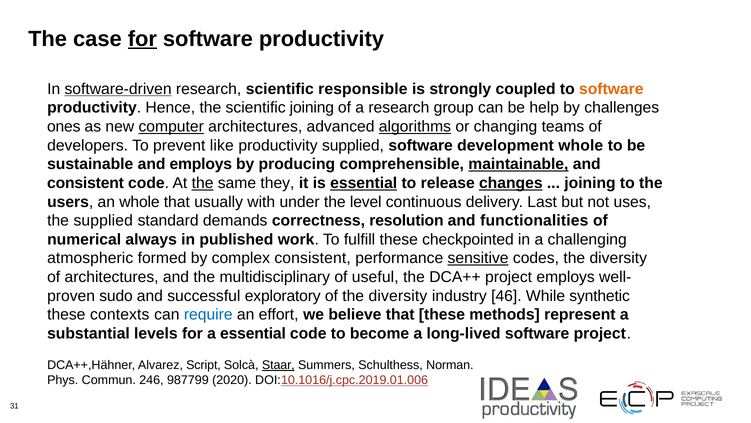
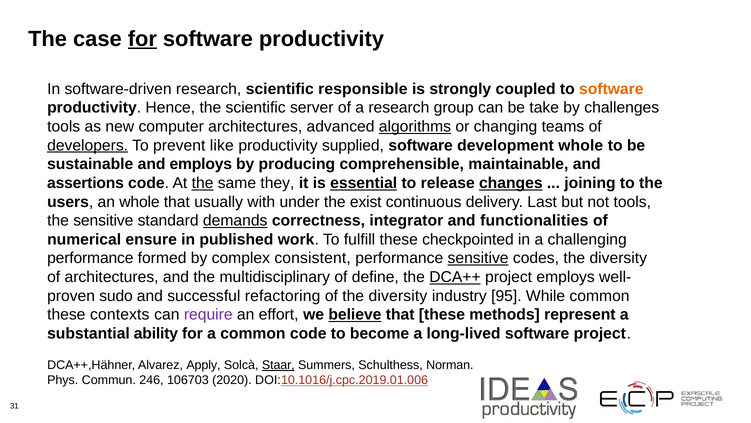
software-driven underline: present -> none
scientific joining: joining -> server
help: help -> take
ones at (64, 126): ones -> tools
computer underline: present -> none
developers underline: none -> present
maintainable underline: present -> none
consistent at (86, 183): consistent -> assertions
level: level -> exist
not uses: uses -> tools
the supplied: supplied -> sensitive
demands underline: none -> present
resolution: resolution -> integrator
always: always -> ensure
atmospheric at (90, 258): atmospheric -> performance
useful: useful -> define
DCA++ underline: none -> present
exploratory: exploratory -> refactoring
46: 46 -> 95
While synthetic: synthetic -> common
require colour: blue -> purple
believe underline: none -> present
levels: levels -> ability
a essential: essential -> common
Script: Script -> Apply
987799: 987799 -> 106703
